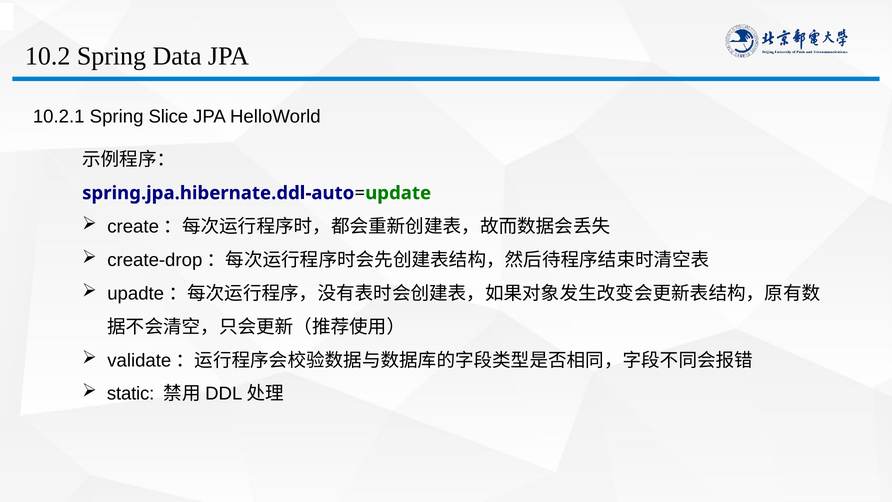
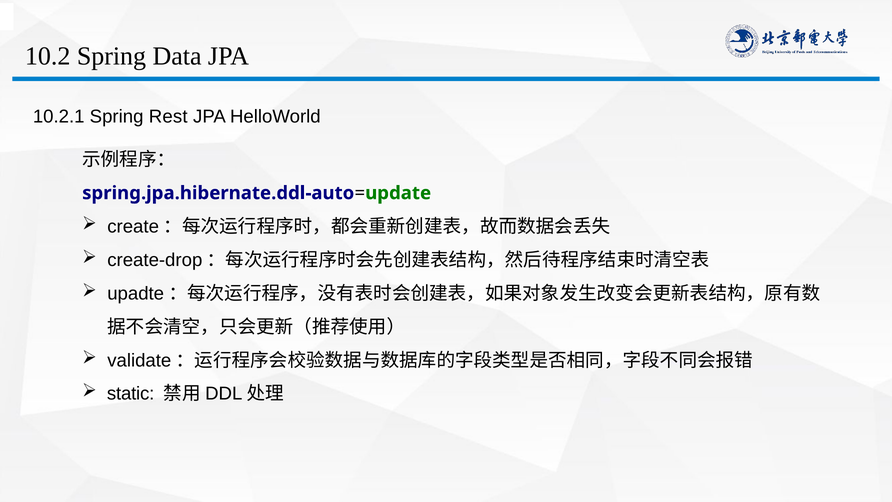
Slice: Slice -> Rest
